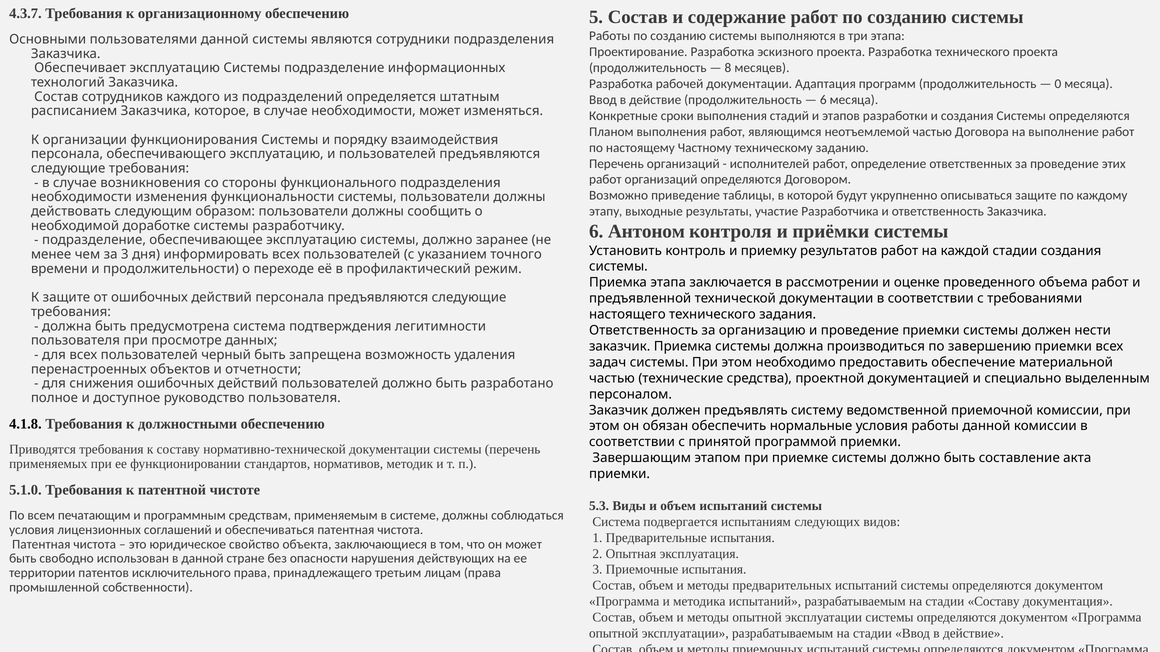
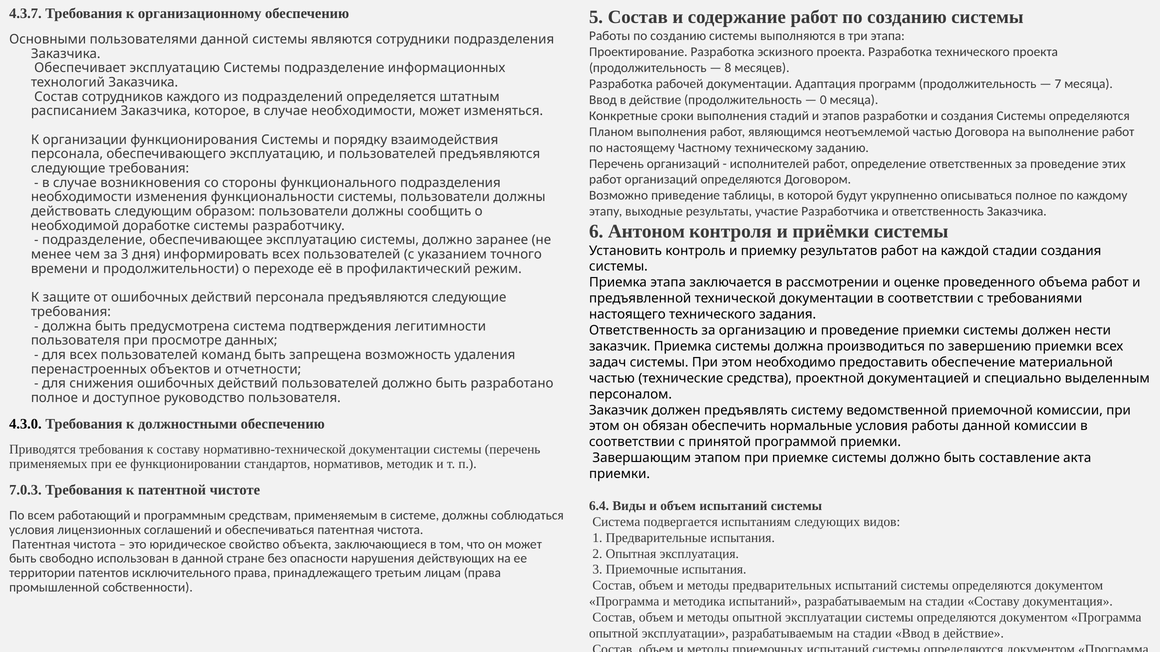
0: 0 -> 7
6 at (823, 100): 6 -> 0
описываться защите: защите -> полное
черный: черный -> команд
4.1.8: 4.1.8 -> 4.3.0
5.1.0: 5.1.0 -> 7.0.3
5.3: 5.3 -> 6.4
печатающим: печатающим -> работающий
